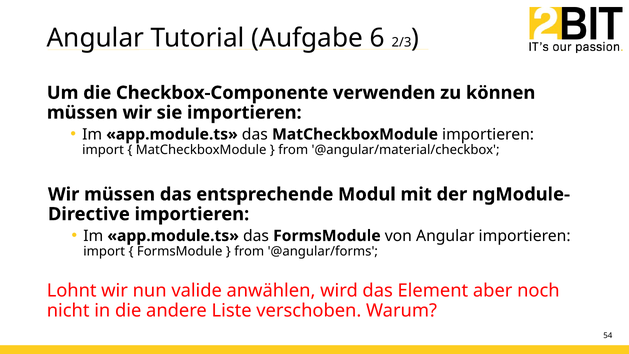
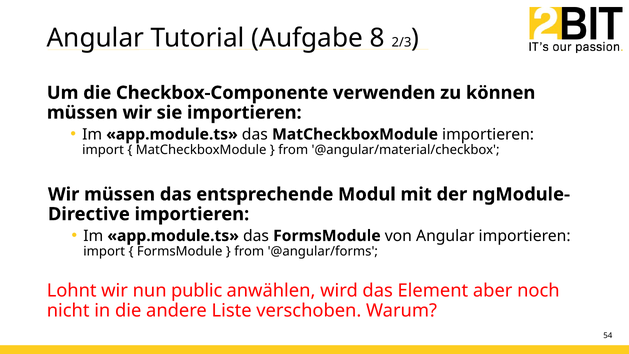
6: 6 -> 8
valide: valide -> public
